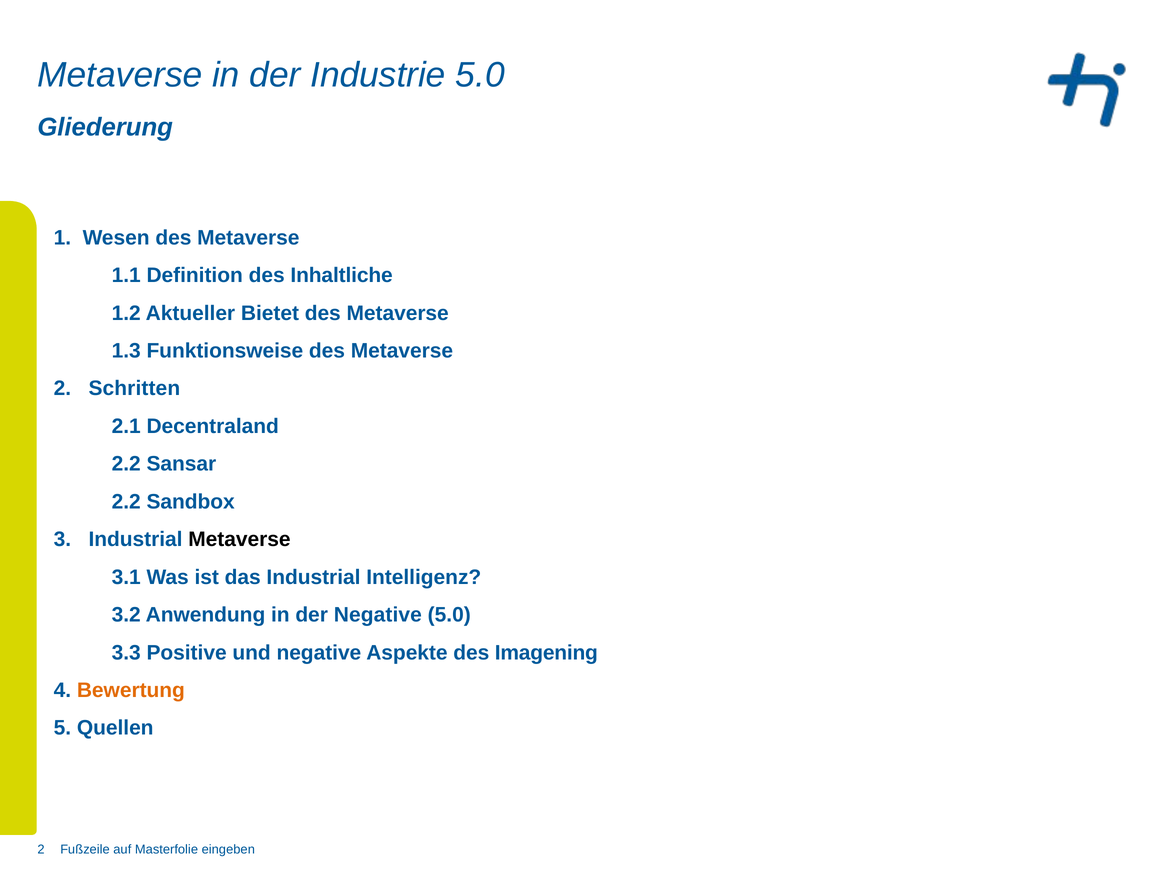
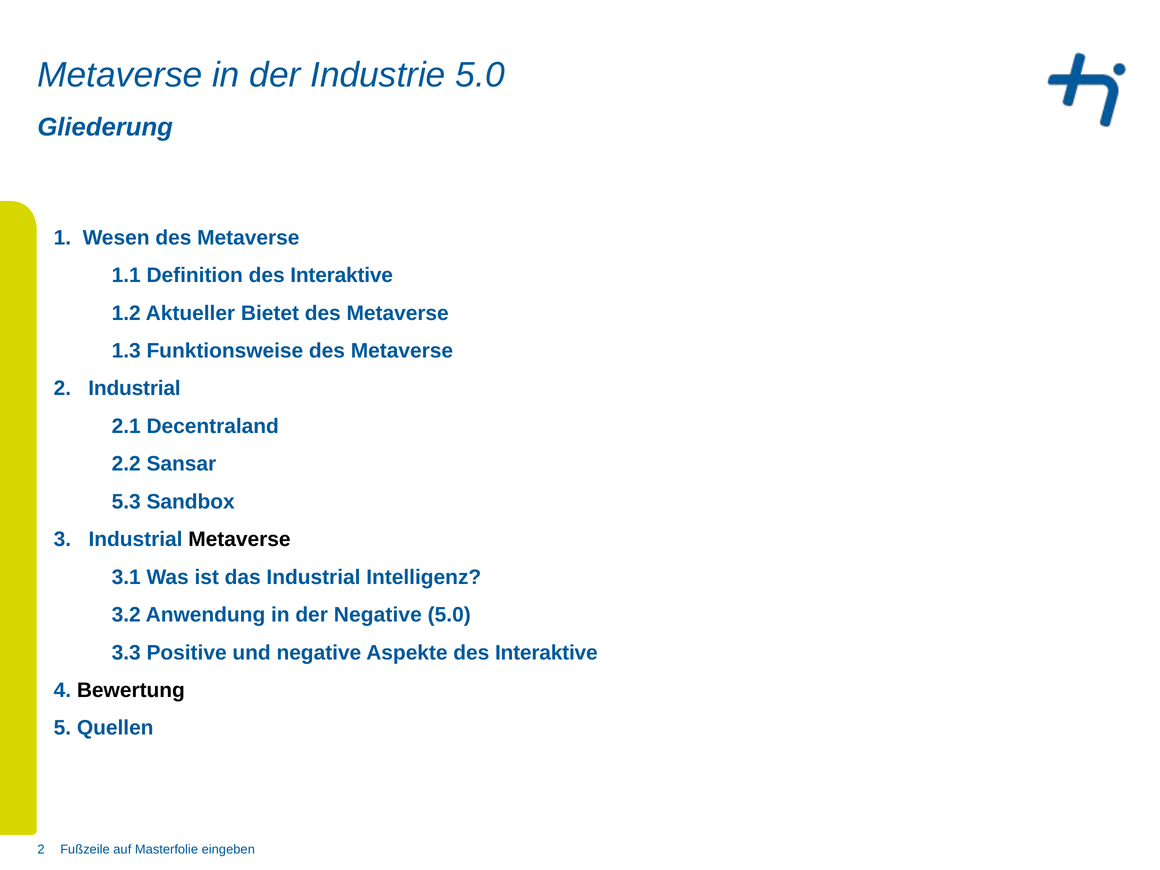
Definition des Inhaltliche: Inhaltliche -> Interaktive
2 Schritten: Schritten -> Industrial
2.2 at (126, 502): 2.2 -> 5.3
Aspekte des Imagening: Imagening -> Interaktive
Bewertung colour: orange -> black
